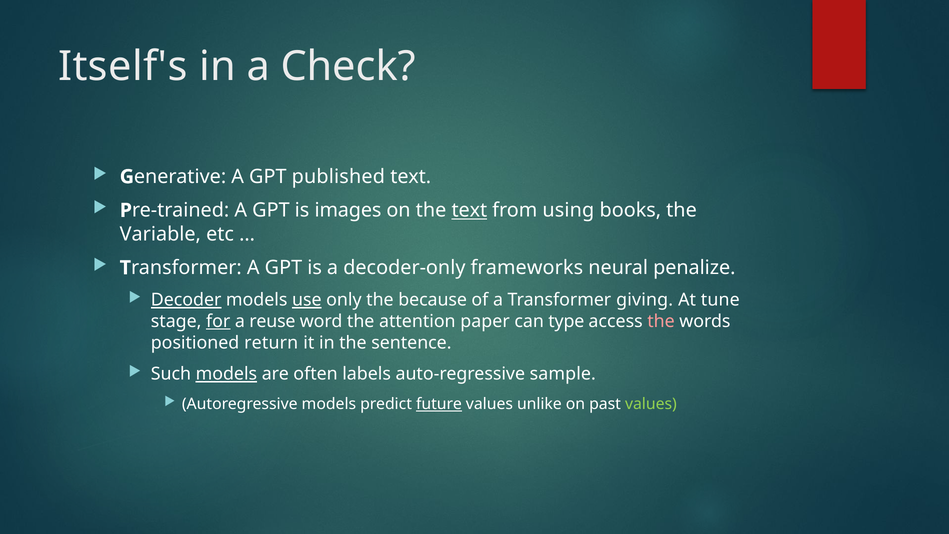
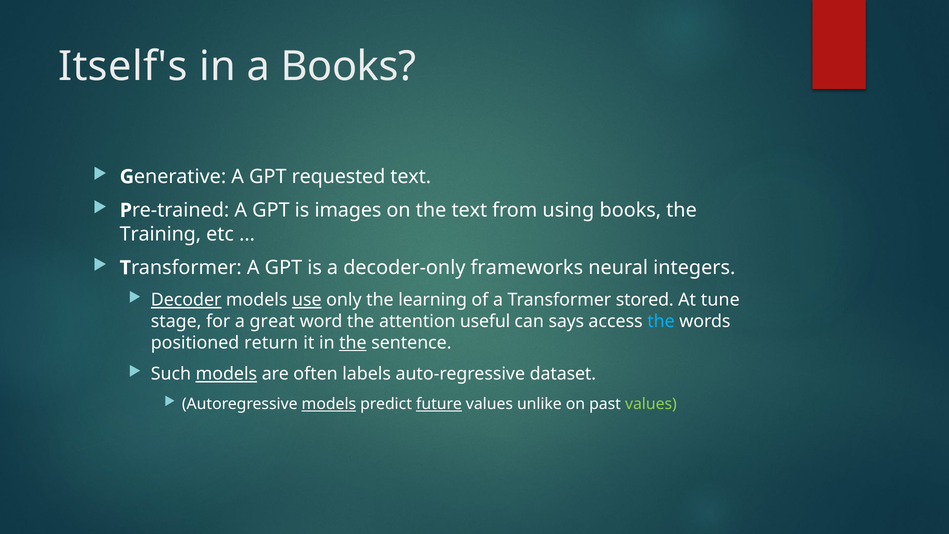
a Check: Check -> Books
published: published -> requested
text at (469, 210) underline: present -> none
Variable: Variable -> Training
penalize: penalize -> integers
because: because -> learning
giving: giving -> stored
for underline: present -> none
reuse: reuse -> great
paper: paper -> useful
type: type -> says
the at (661, 321) colour: pink -> light blue
the at (353, 343) underline: none -> present
sample: sample -> dataset
models at (329, 404) underline: none -> present
